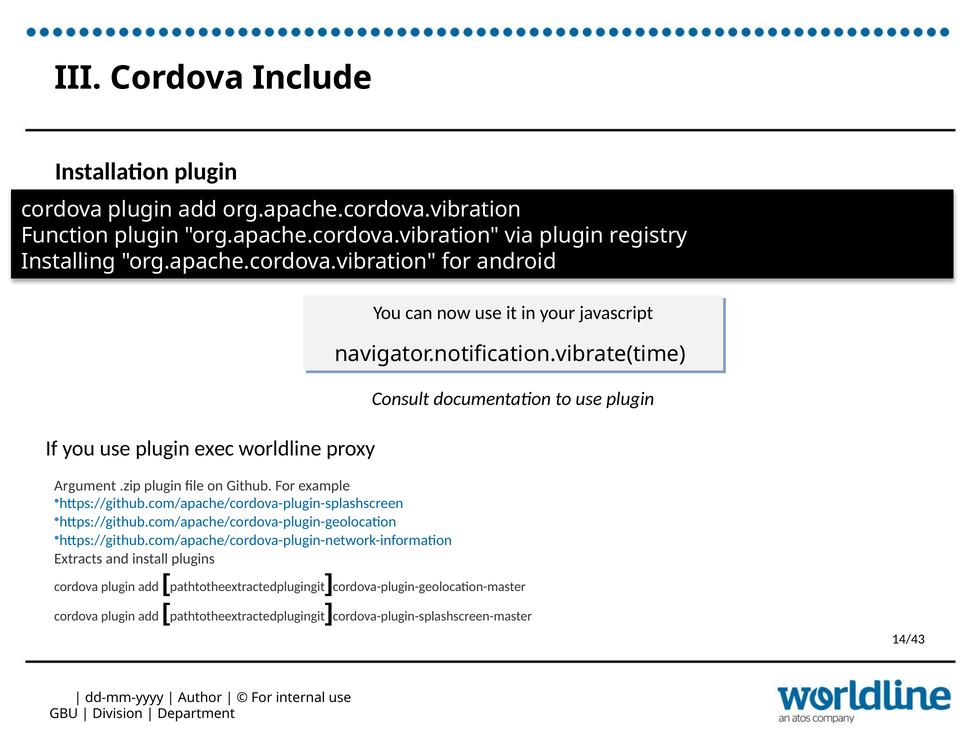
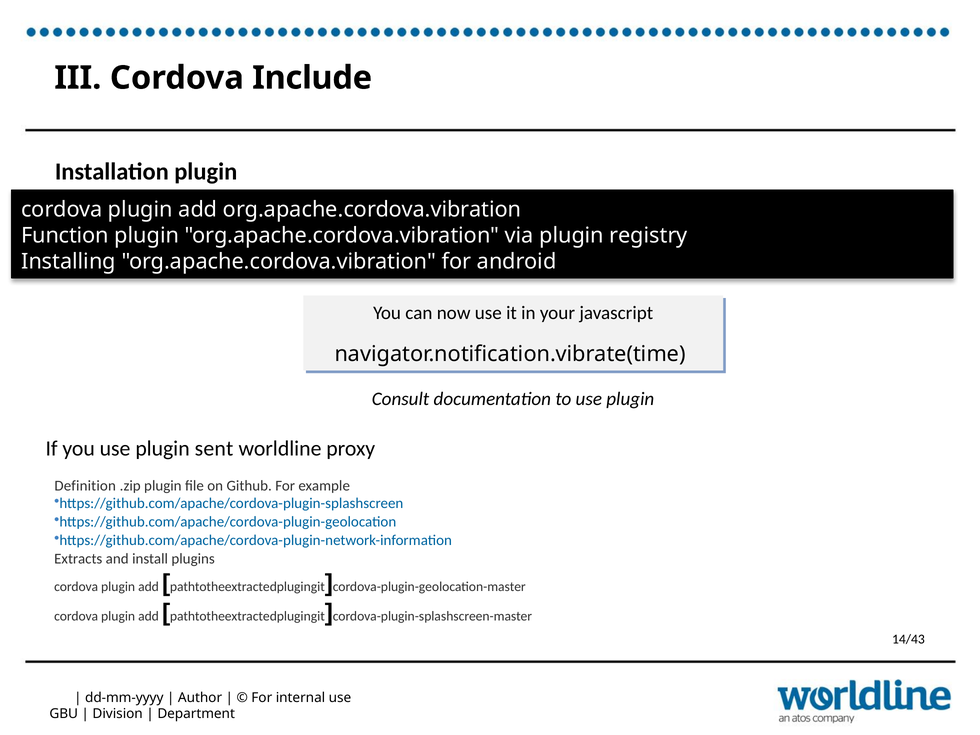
exec: exec -> sent
Argument: Argument -> Definition
